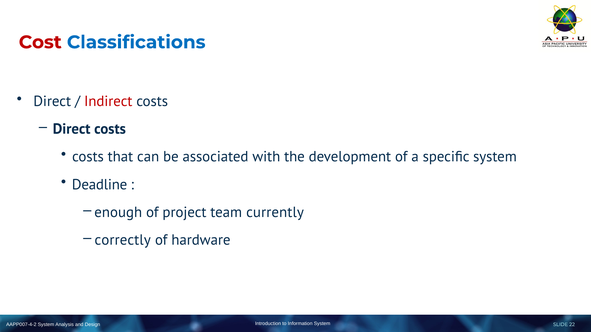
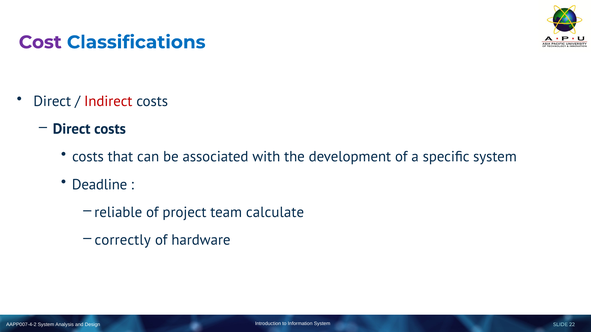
Cost colour: red -> purple
enough: enough -> reliable
currently: currently -> calculate
